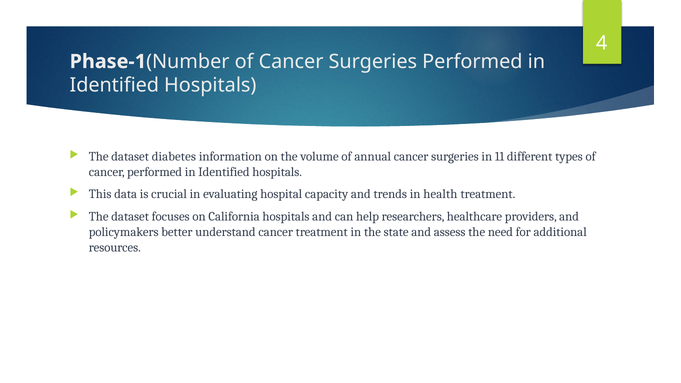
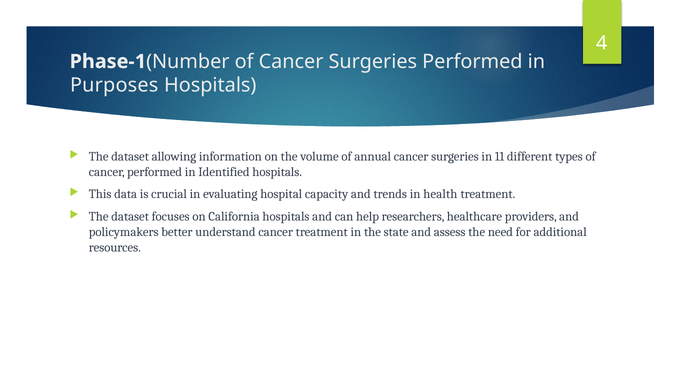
Identified at (114, 85): Identified -> Purposes
diabetes: diabetes -> allowing
